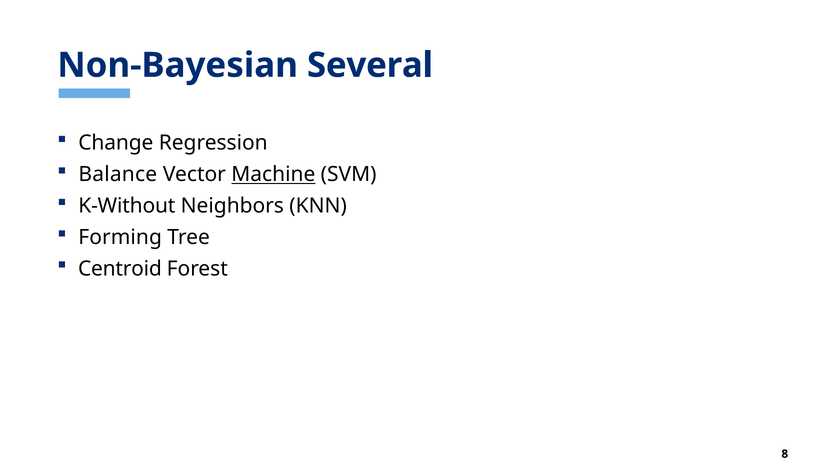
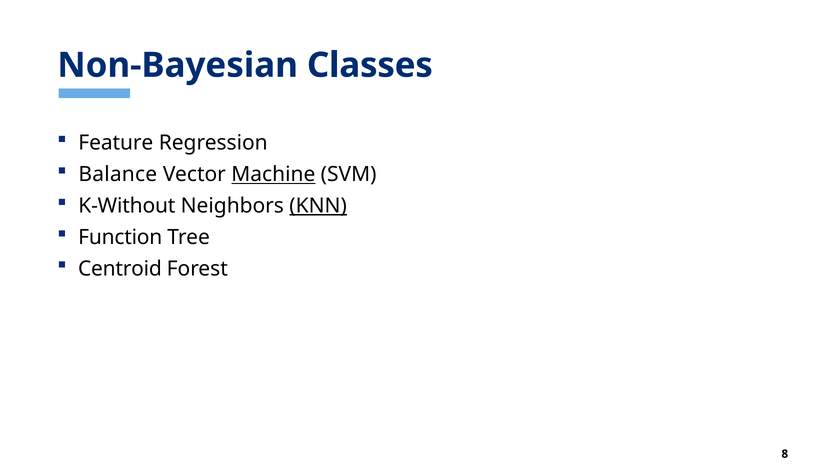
Several: Several -> Classes
Change: Change -> Feature
KNN underline: none -> present
Forming: Forming -> Function
